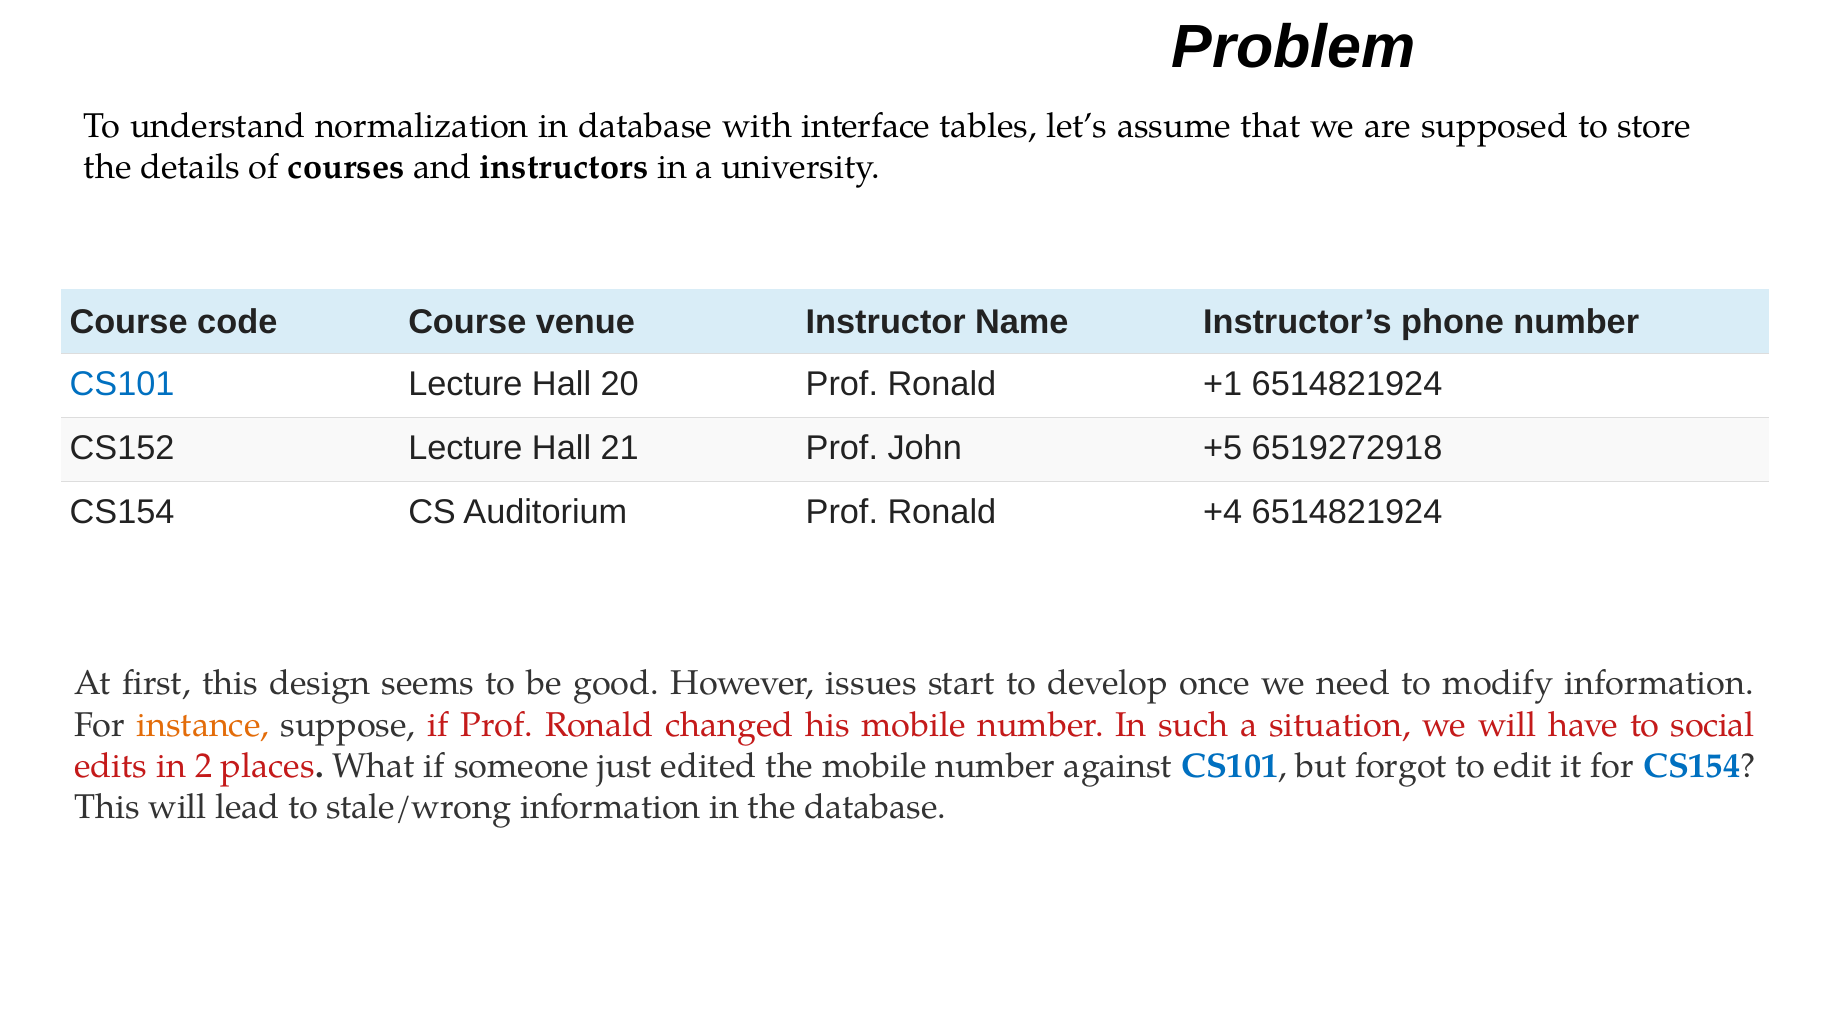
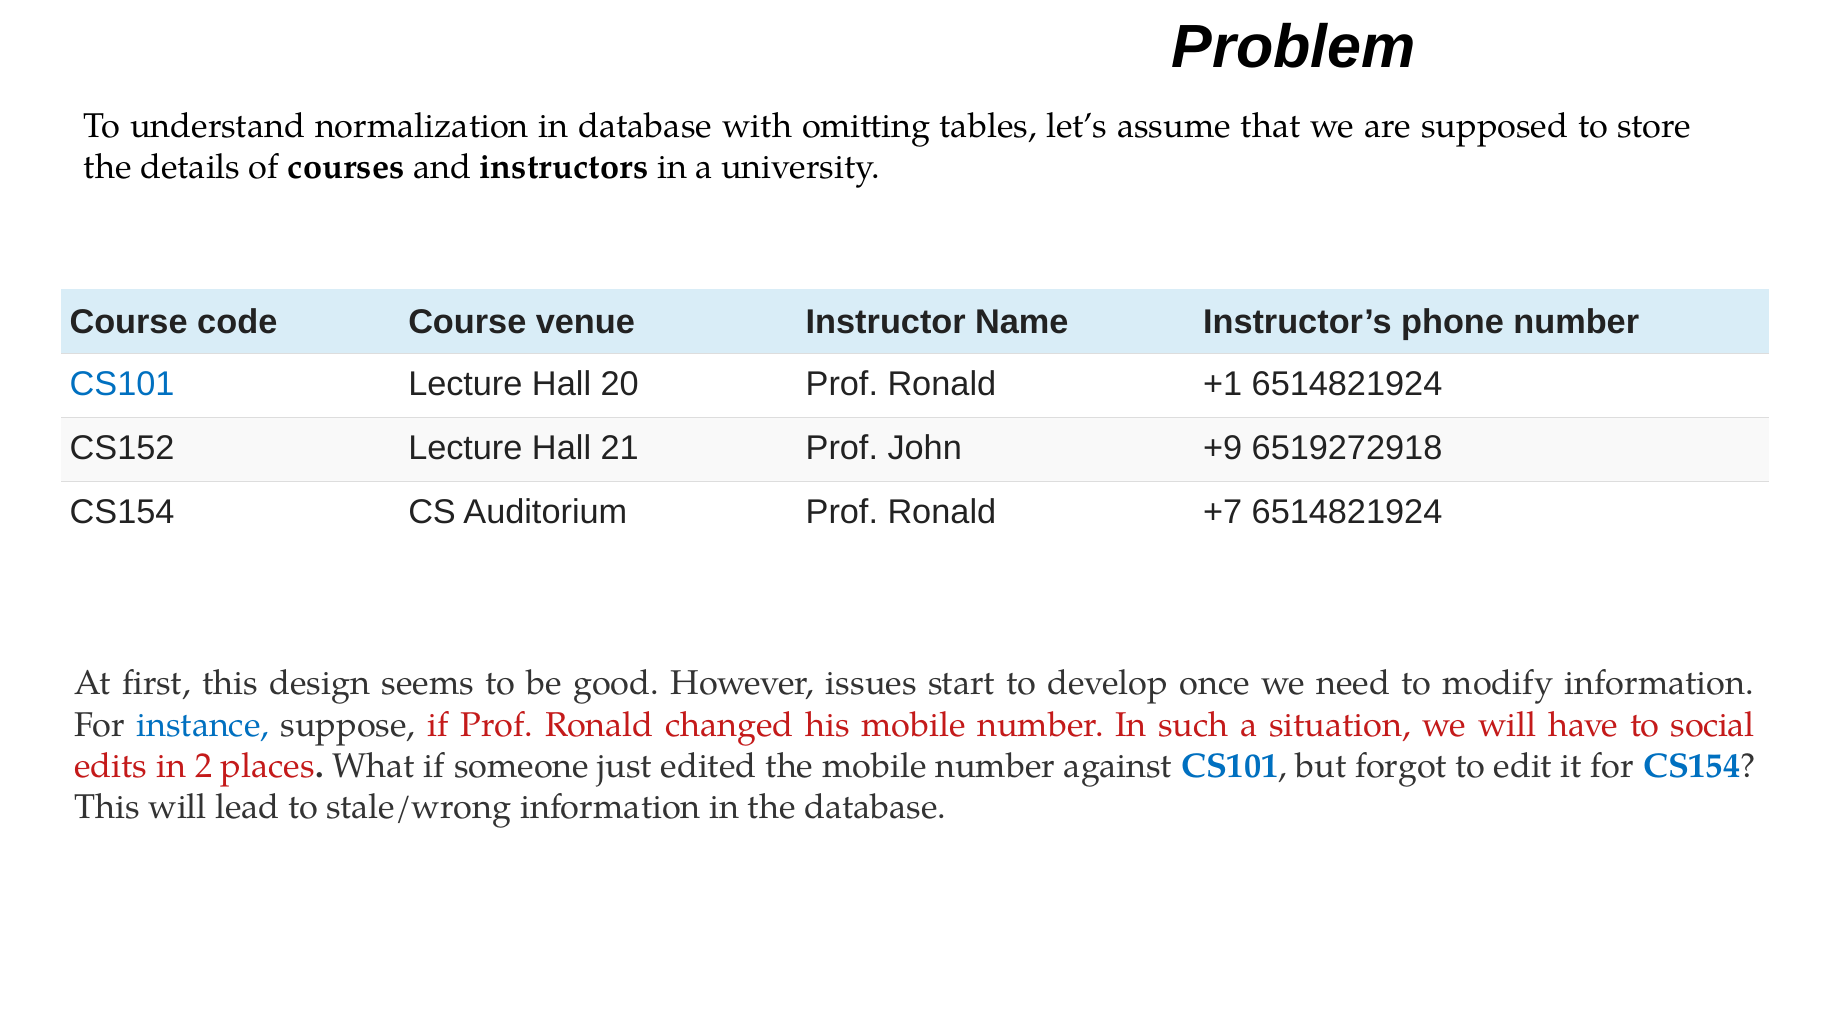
interface: interface -> omitting
+5: +5 -> +9
+4: +4 -> +7
instance colour: orange -> blue
